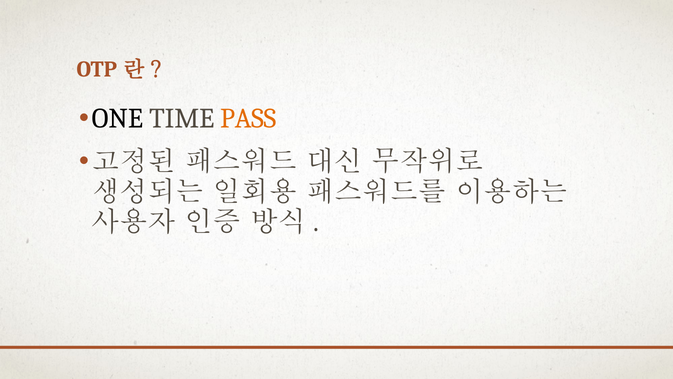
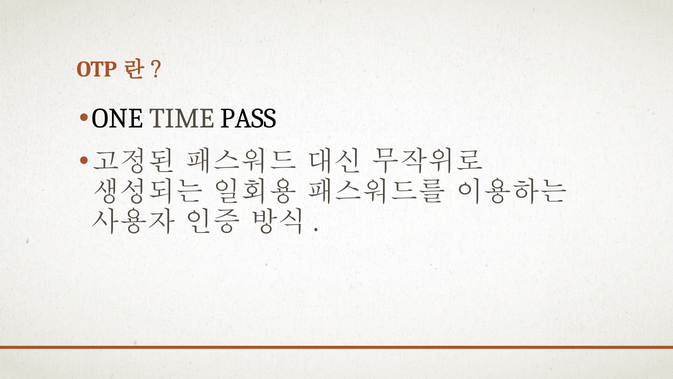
PASS colour: orange -> black
